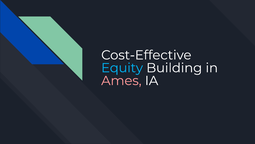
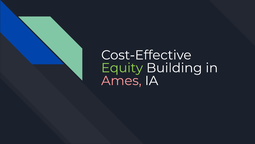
Equity colour: light blue -> light green
